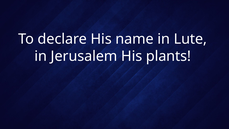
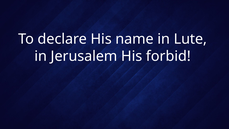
plants: plants -> forbid
